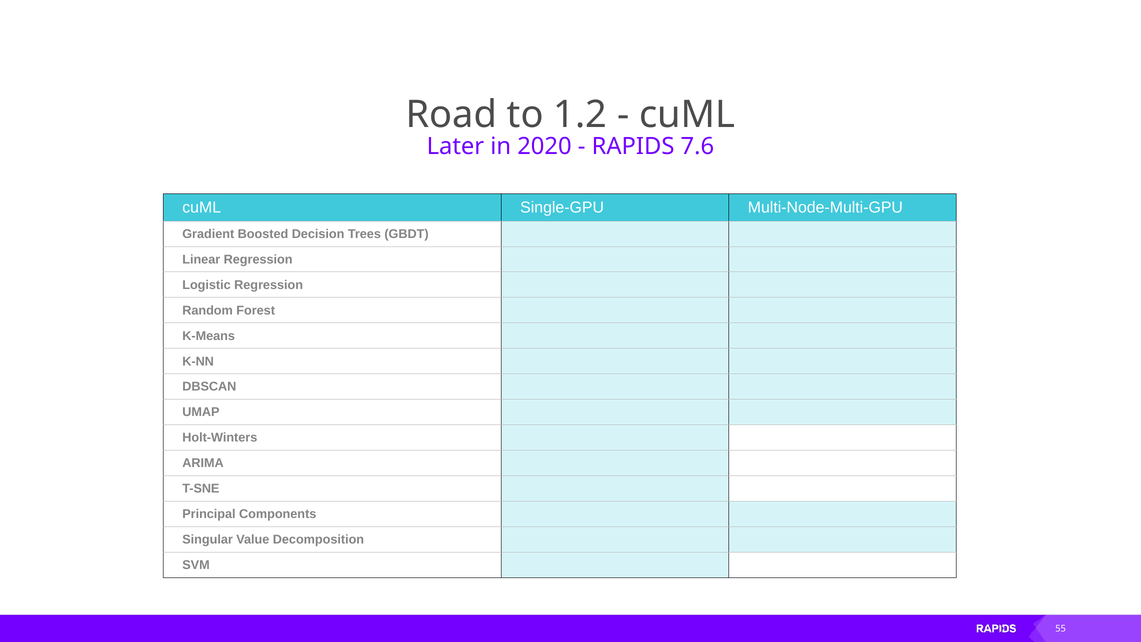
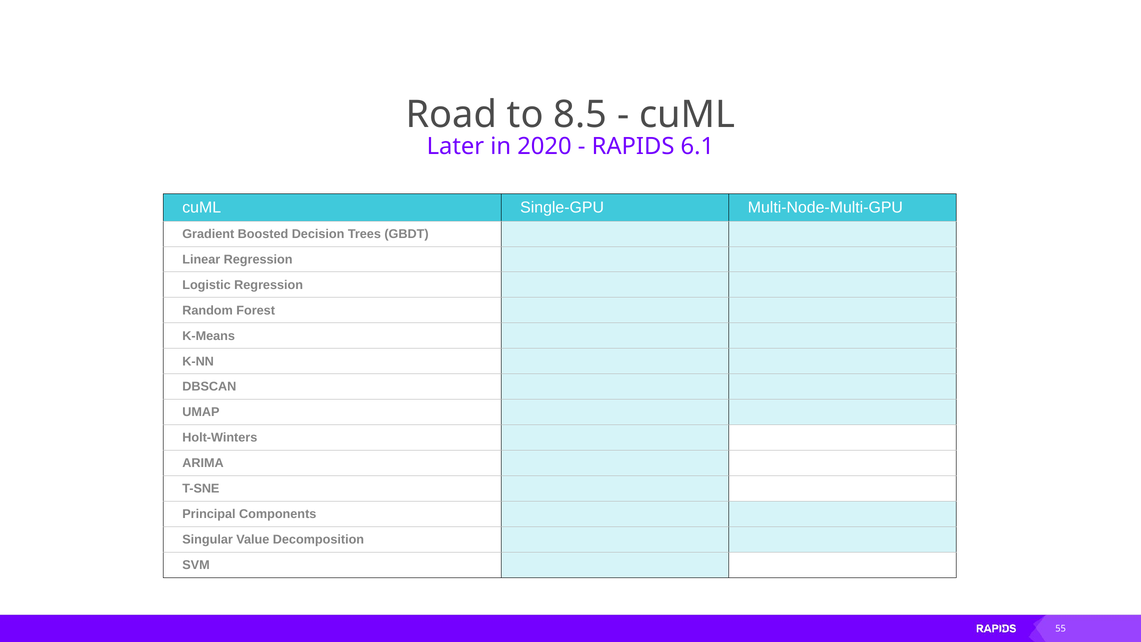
1.2: 1.2 -> 8.5
7.6: 7.6 -> 6.1
